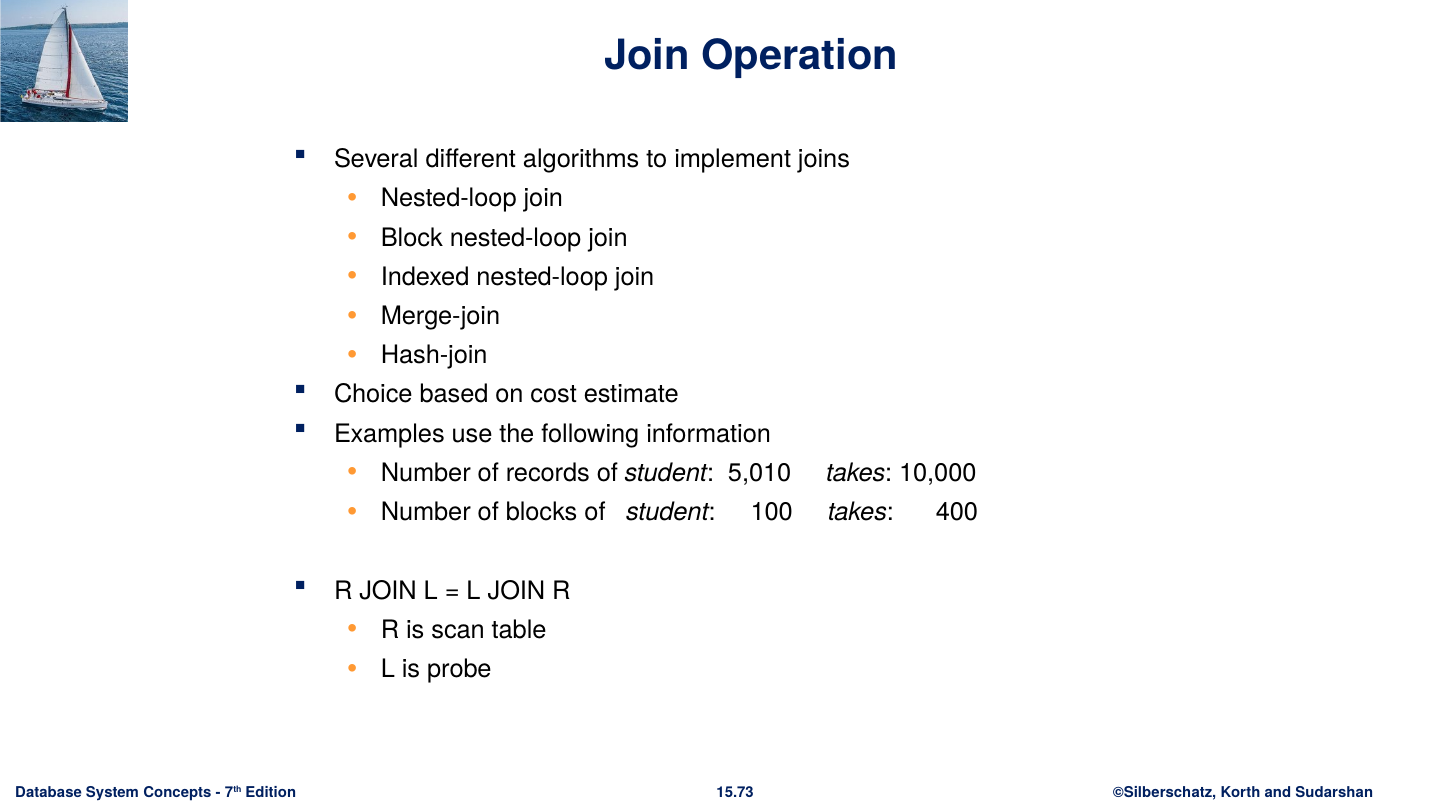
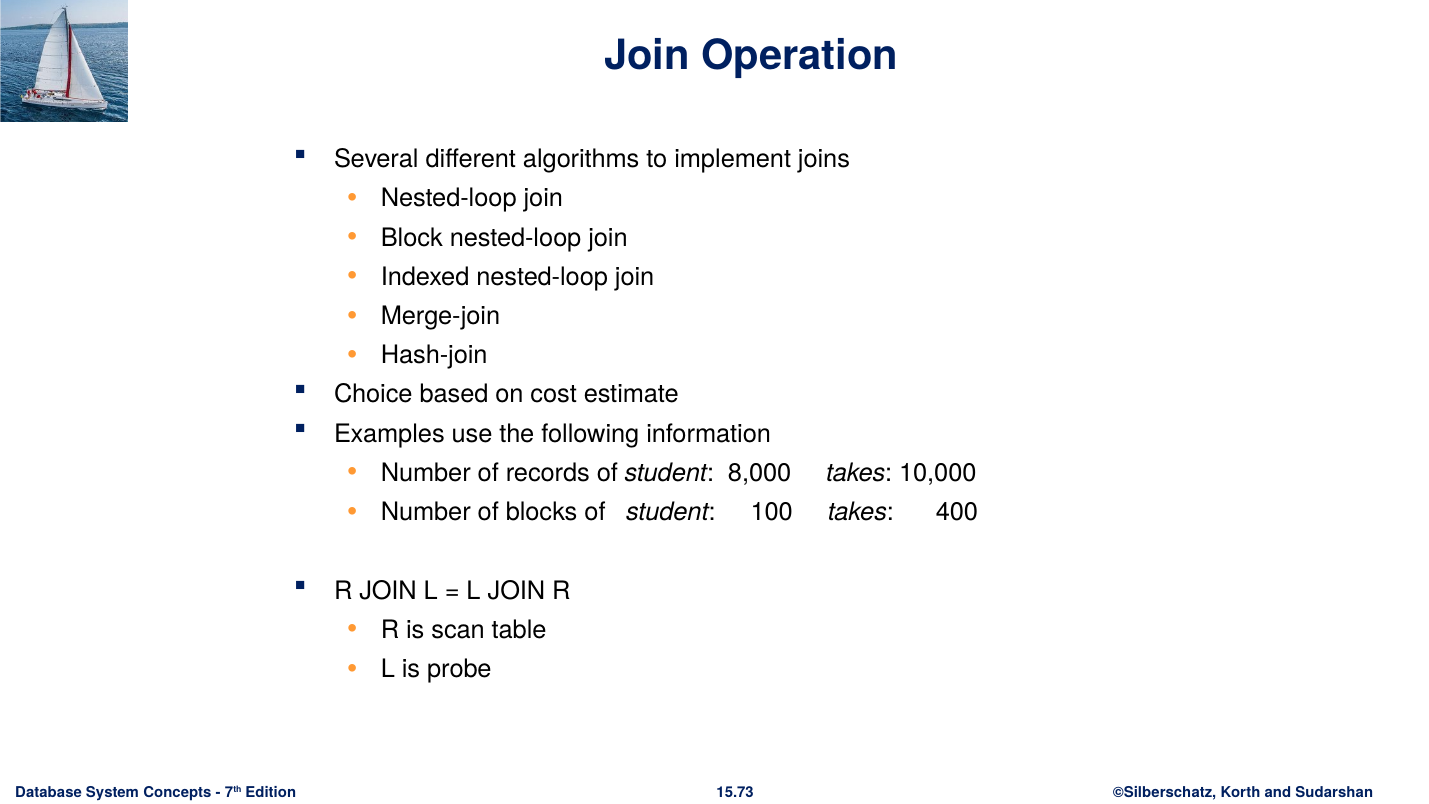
5,010: 5,010 -> 8,000
